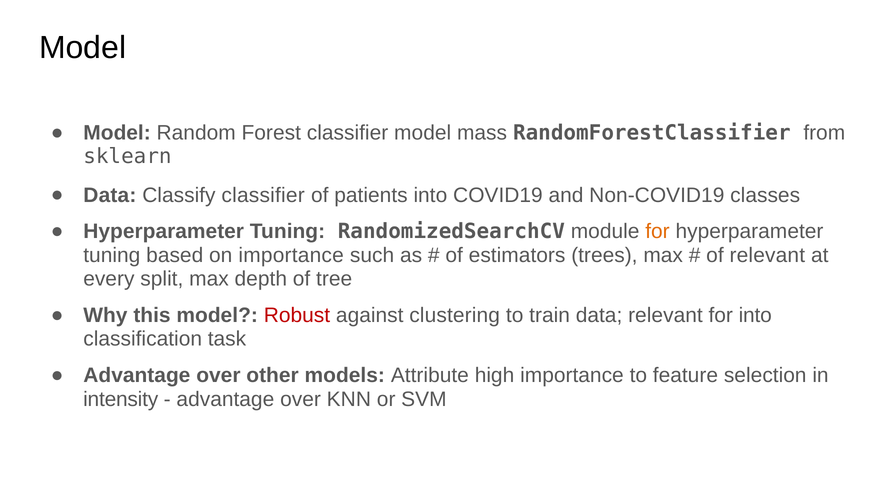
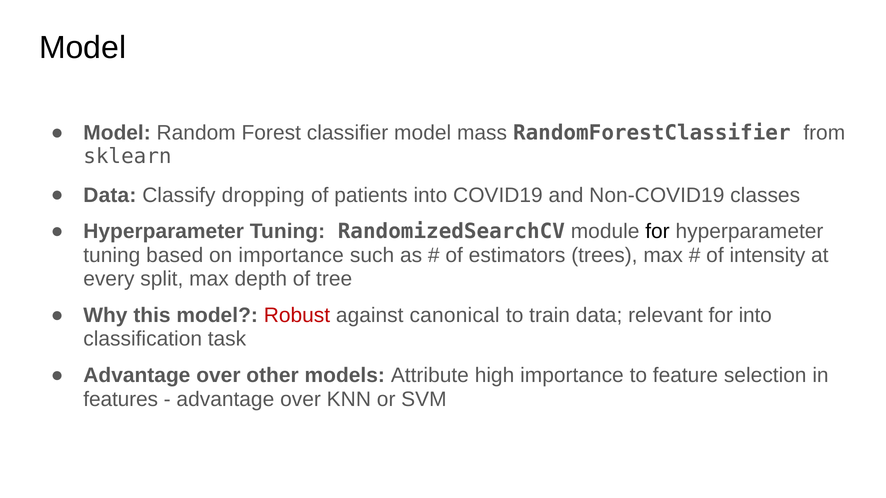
Classify classifier: classifier -> dropping
for at (658, 231) colour: orange -> black
of relevant: relevant -> intensity
clustering: clustering -> canonical
intensity: intensity -> features
